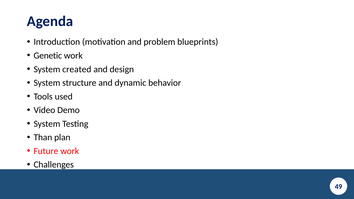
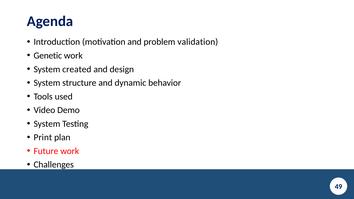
blueprints: blueprints -> validation
Than: Than -> Print
